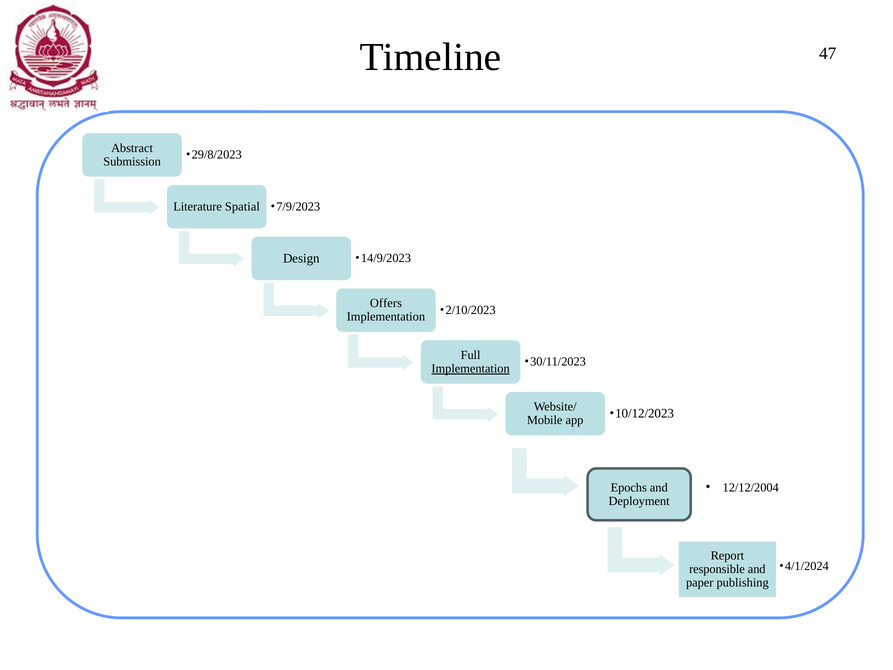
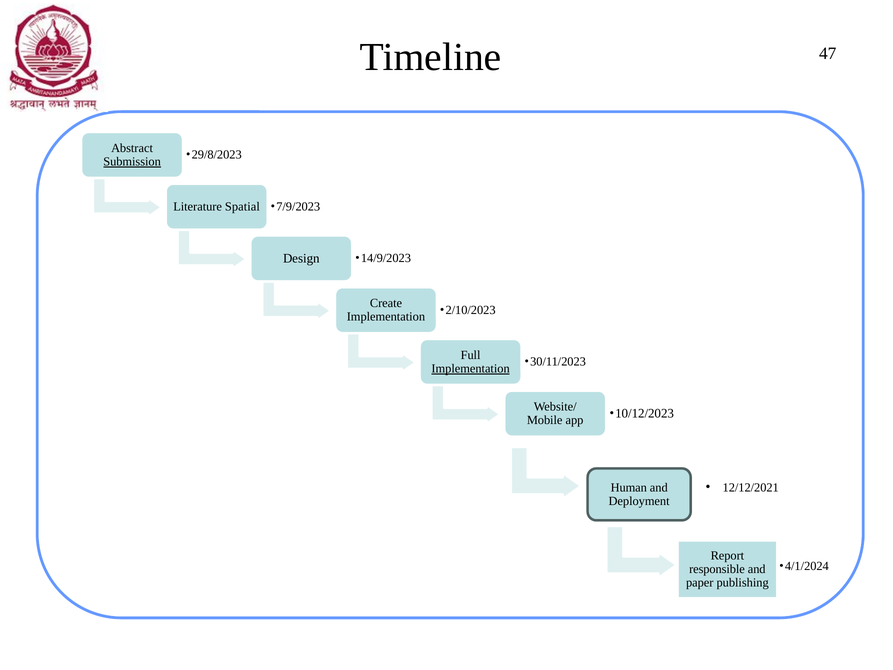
Submission underline: none -> present
Offers: Offers -> Create
12/12/2004: 12/12/2004 -> 12/12/2021
Epochs: Epochs -> Human
